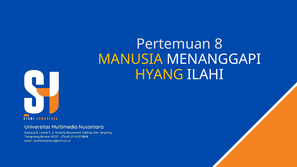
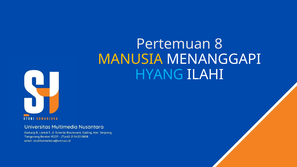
HYANG colour: yellow -> light blue
